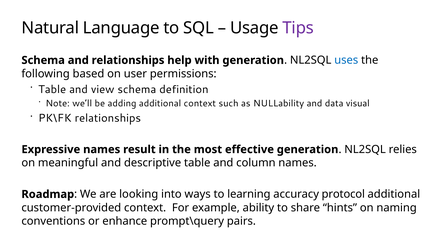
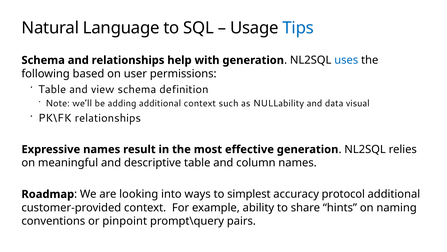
Tips colour: purple -> blue
learning: learning -> simplest
enhance: enhance -> pinpoint
